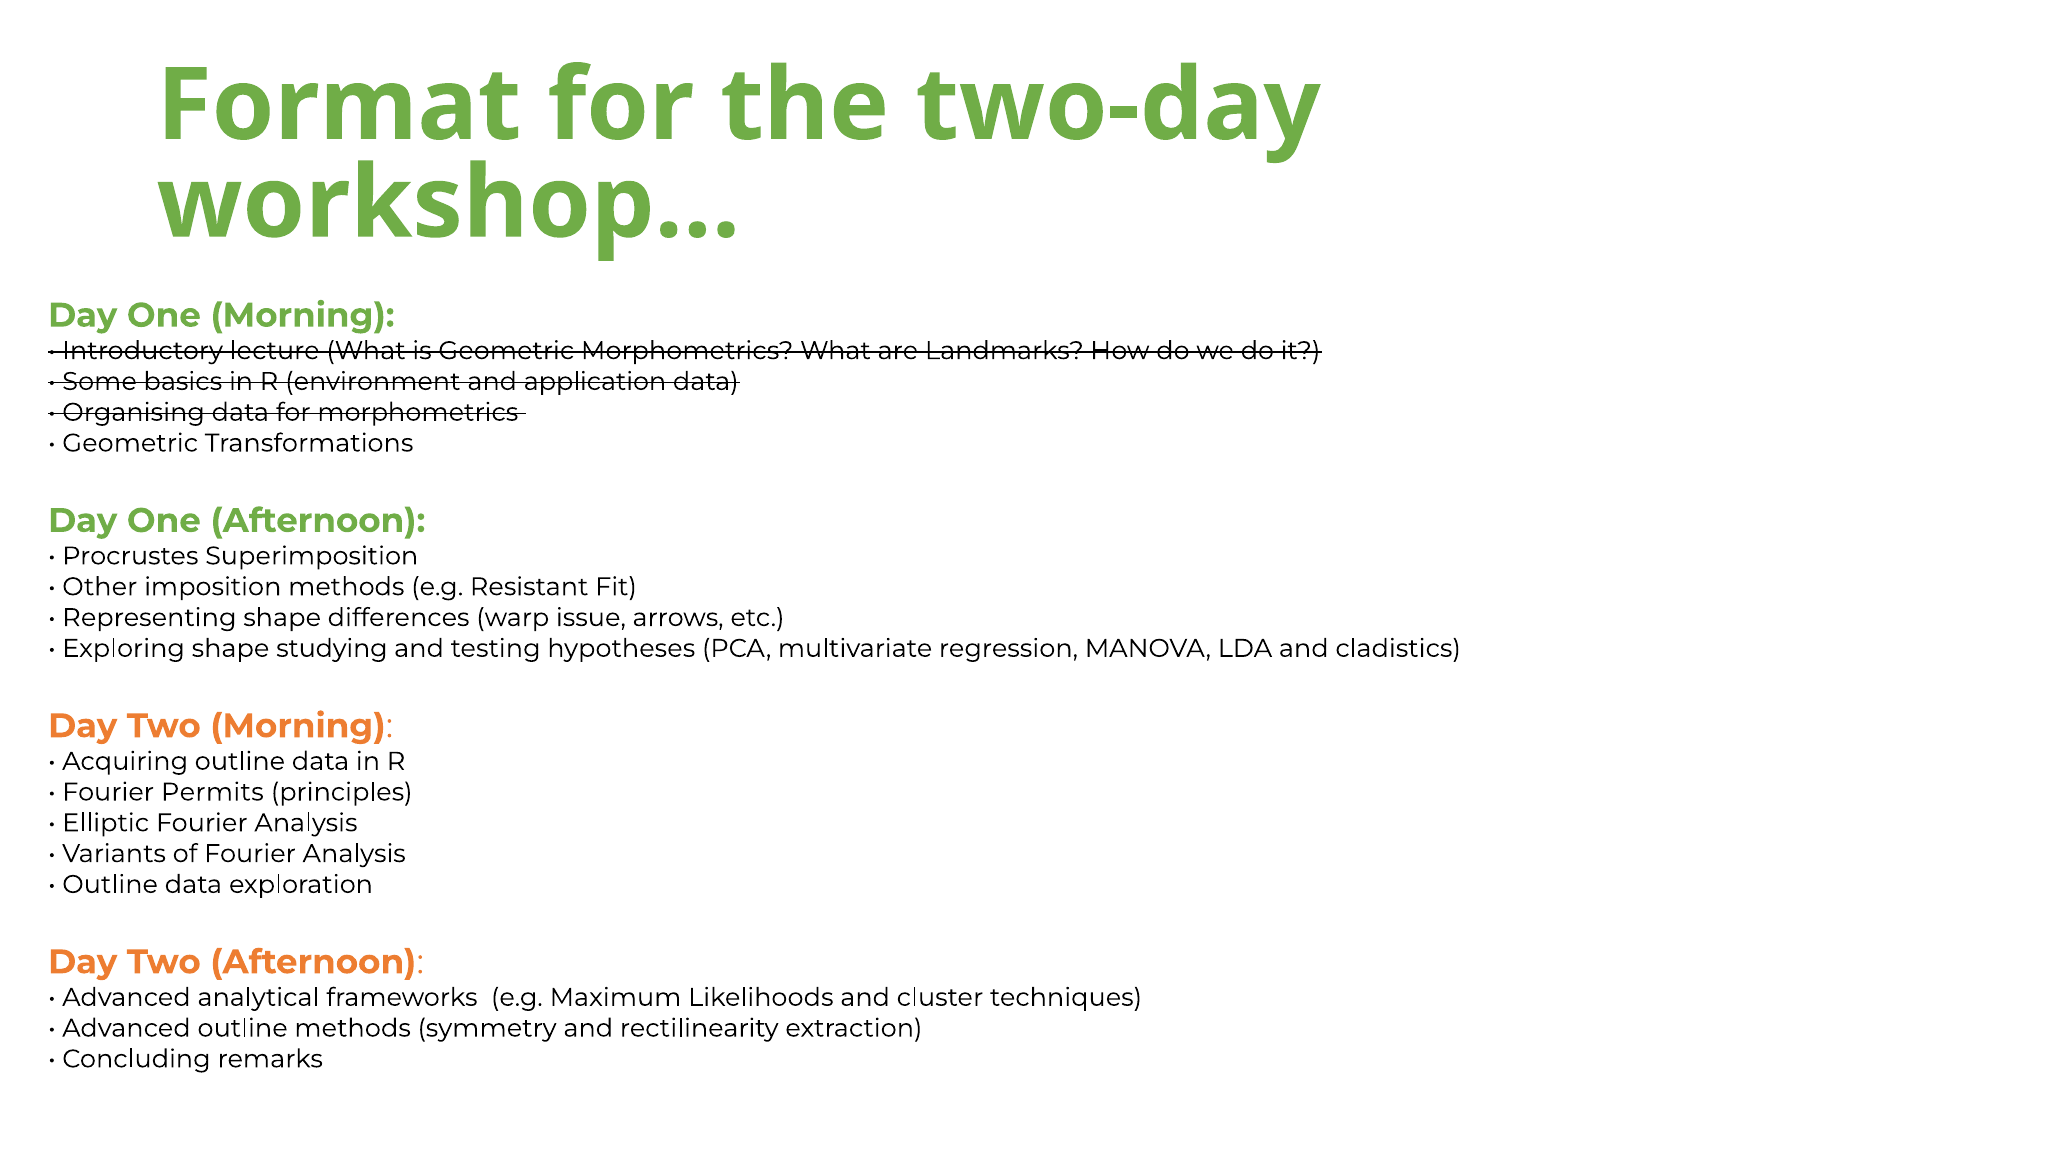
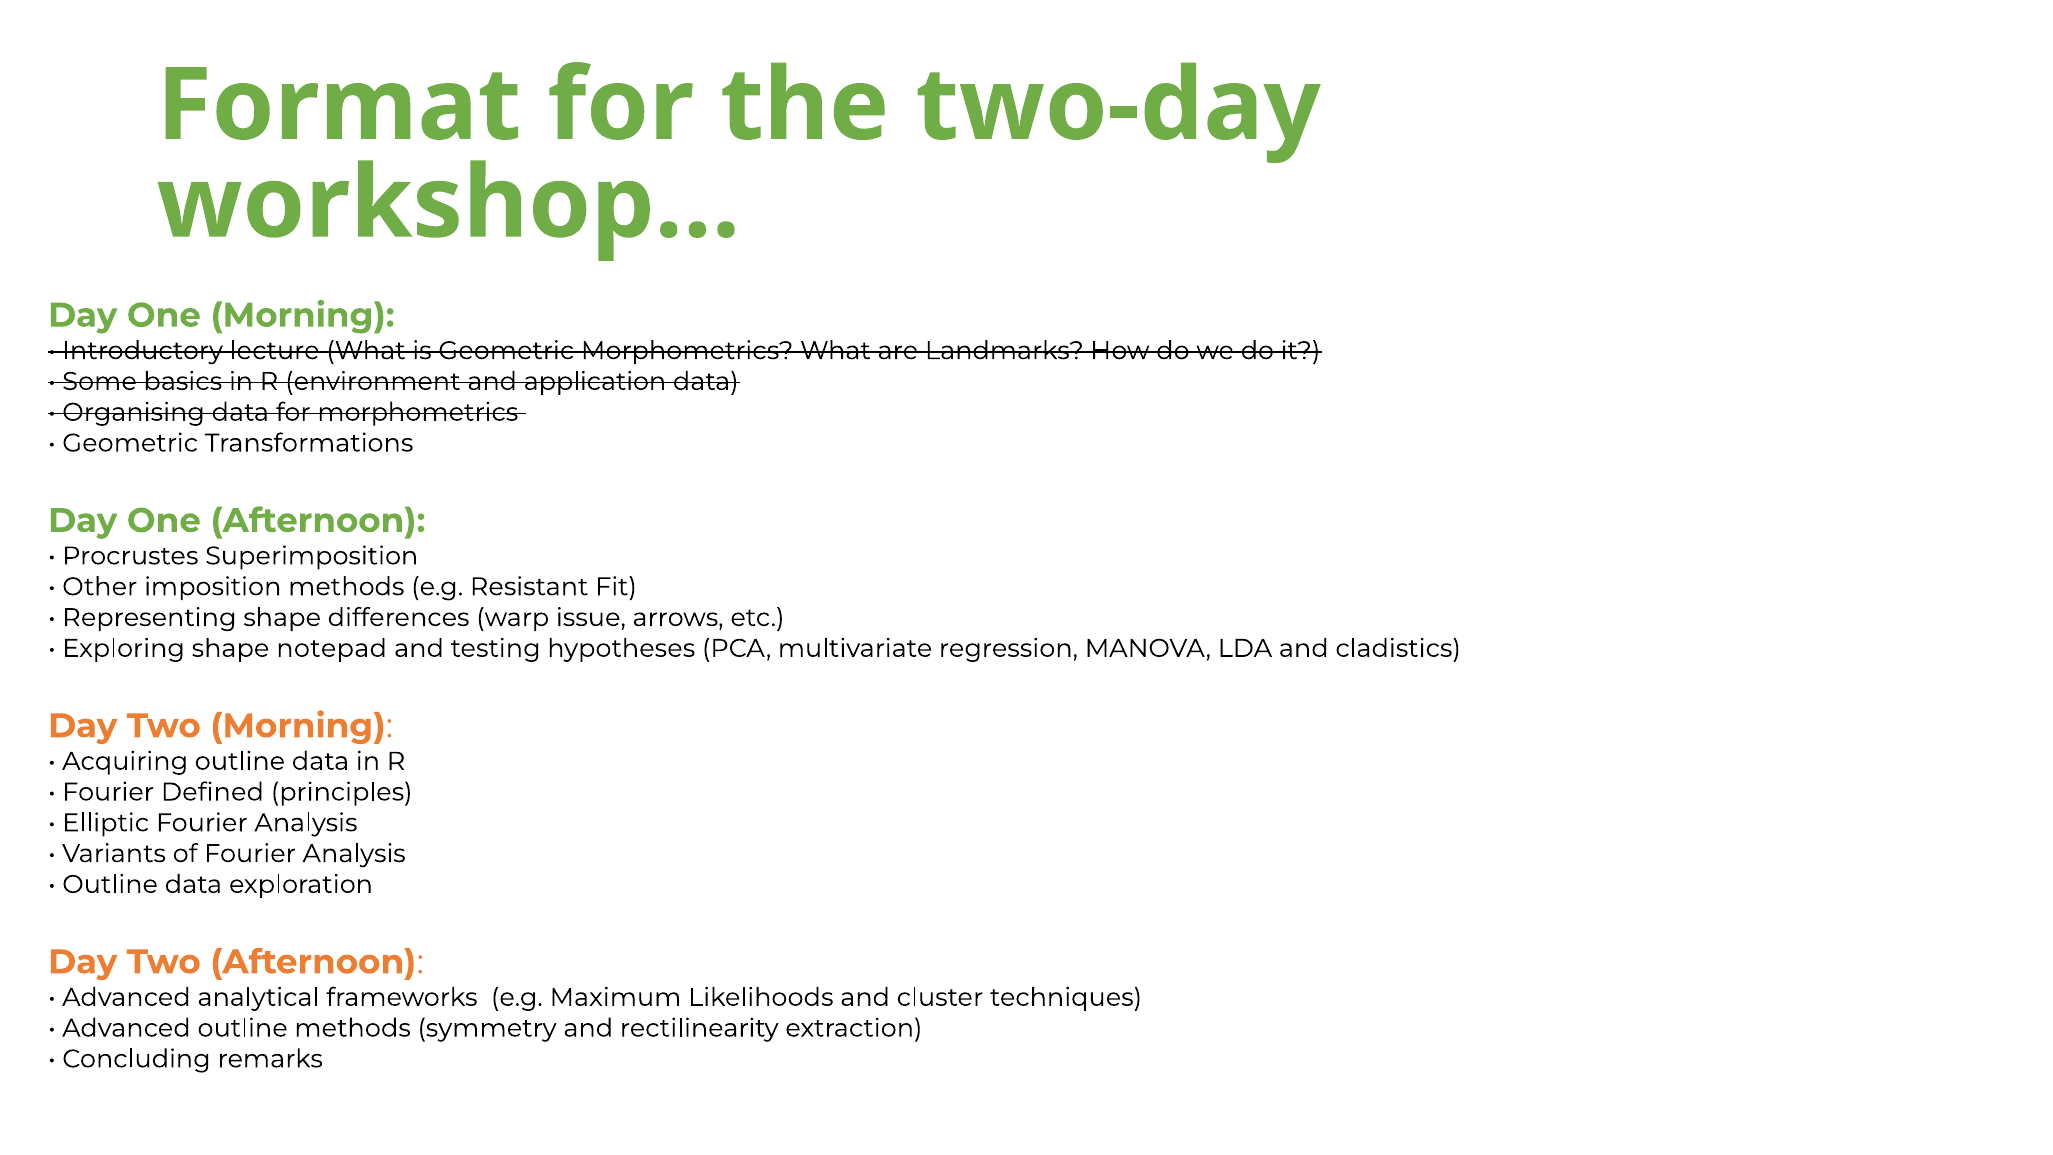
studying: studying -> notepad
Permits: Permits -> Defined
